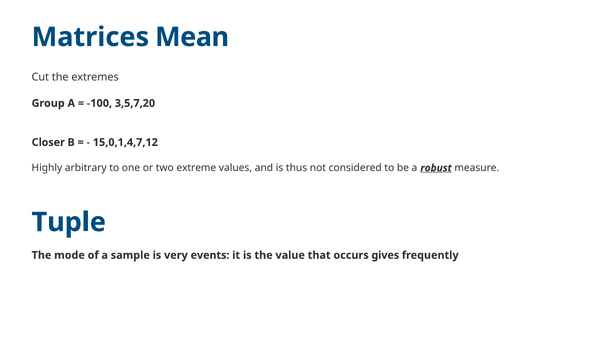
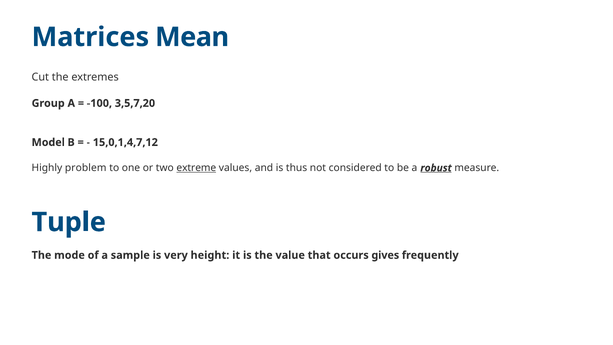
Closer: Closer -> Model
arbitrary: arbitrary -> problem
extreme underline: none -> present
events: events -> height
